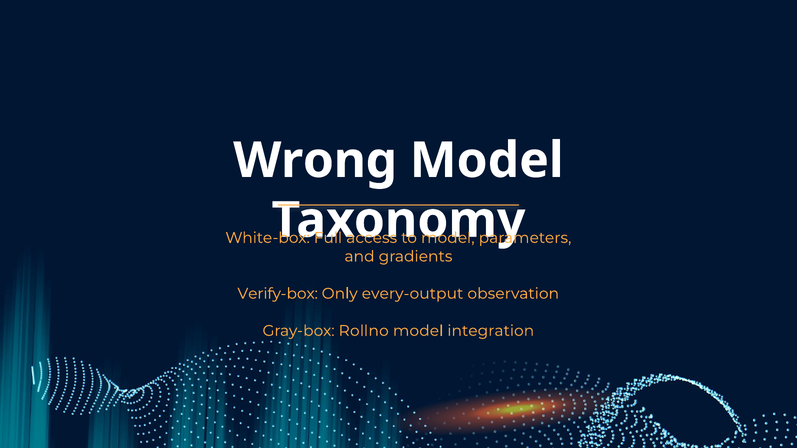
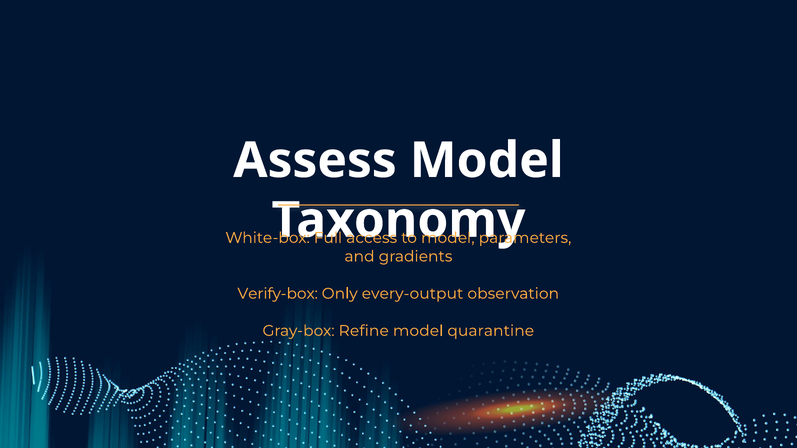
Wrong: Wrong -> Assess
Rollno: Rollno -> Refine
integration: integration -> quarantine
